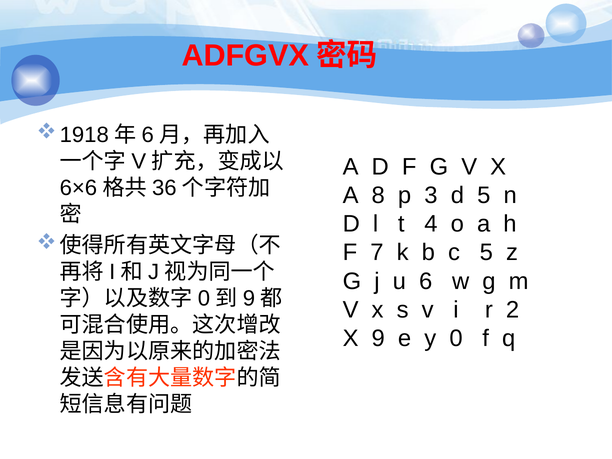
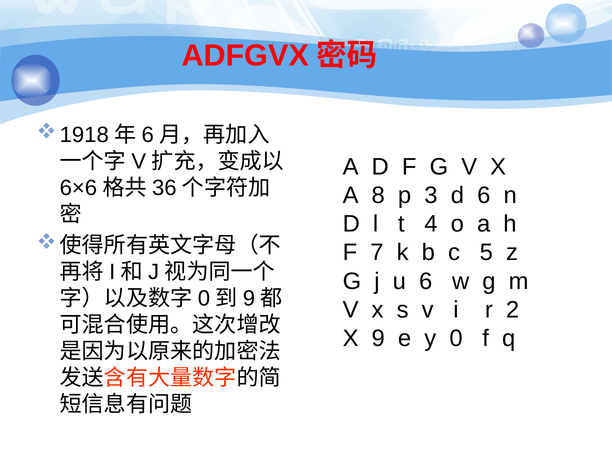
d 5: 5 -> 6
